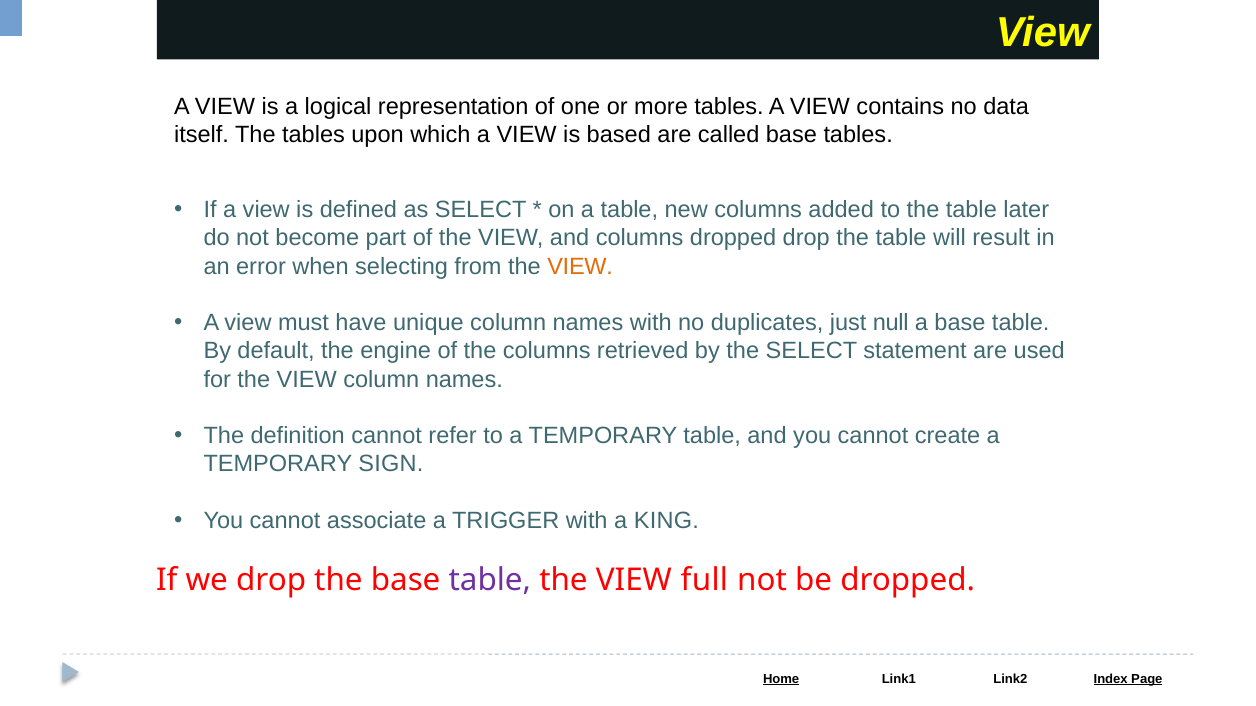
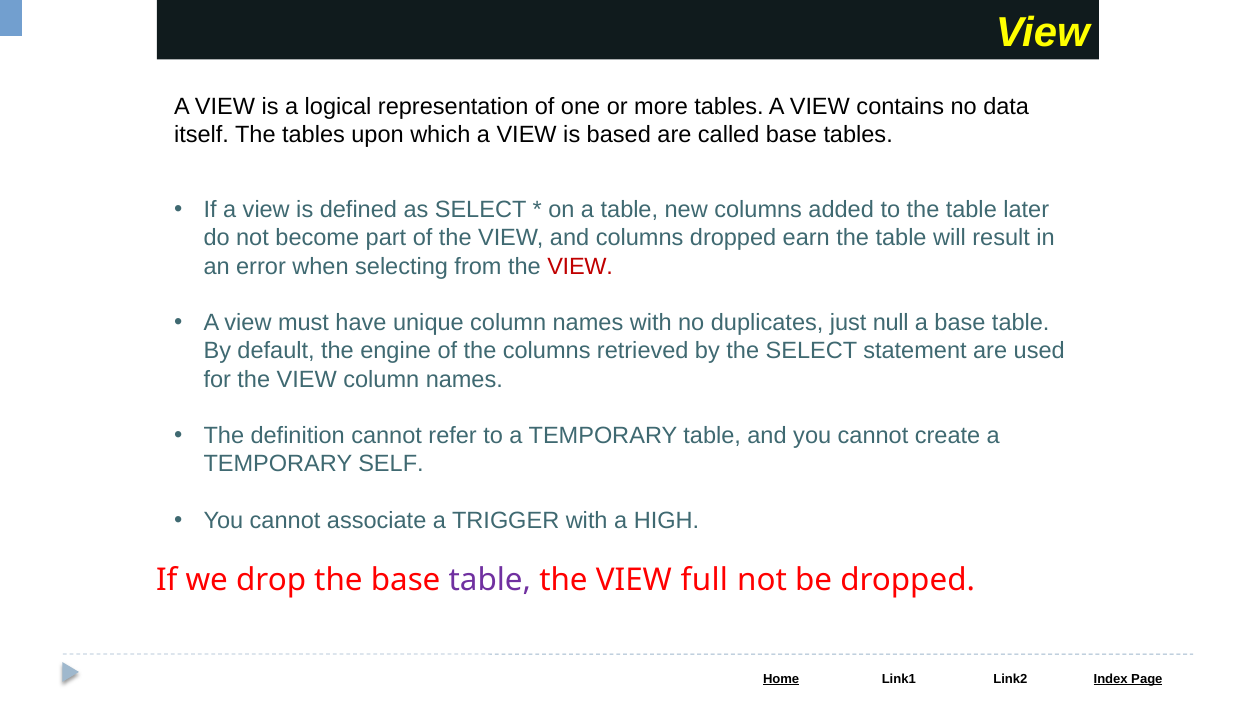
dropped drop: drop -> earn
VIEW at (580, 267) colour: orange -> red
SIGN: SIGN -> SELF
KING: KING -> HIGH
